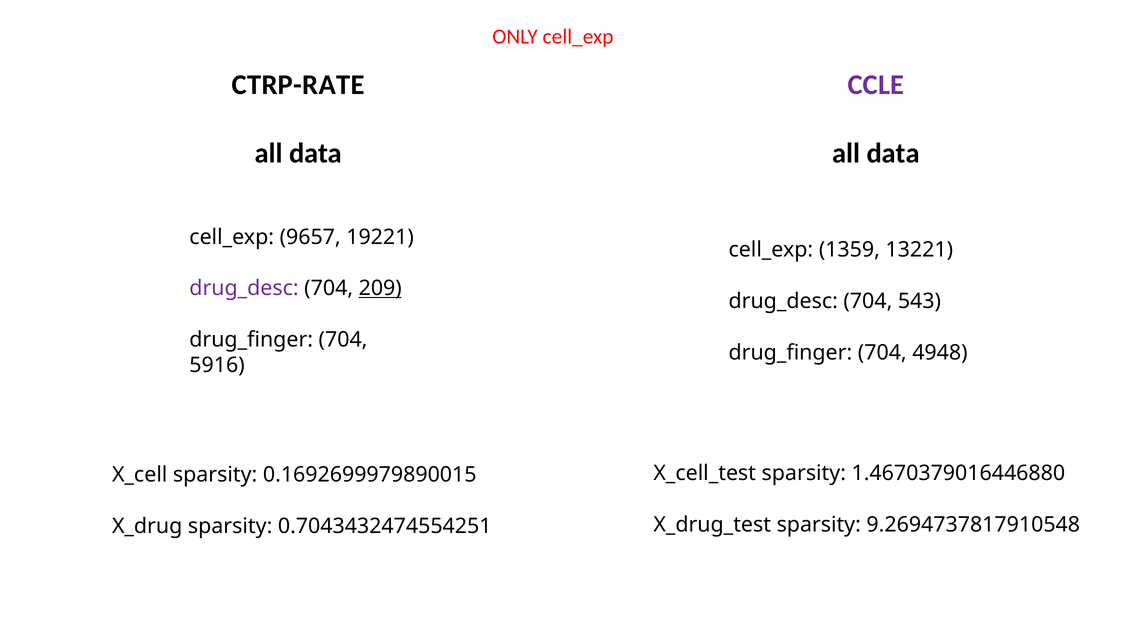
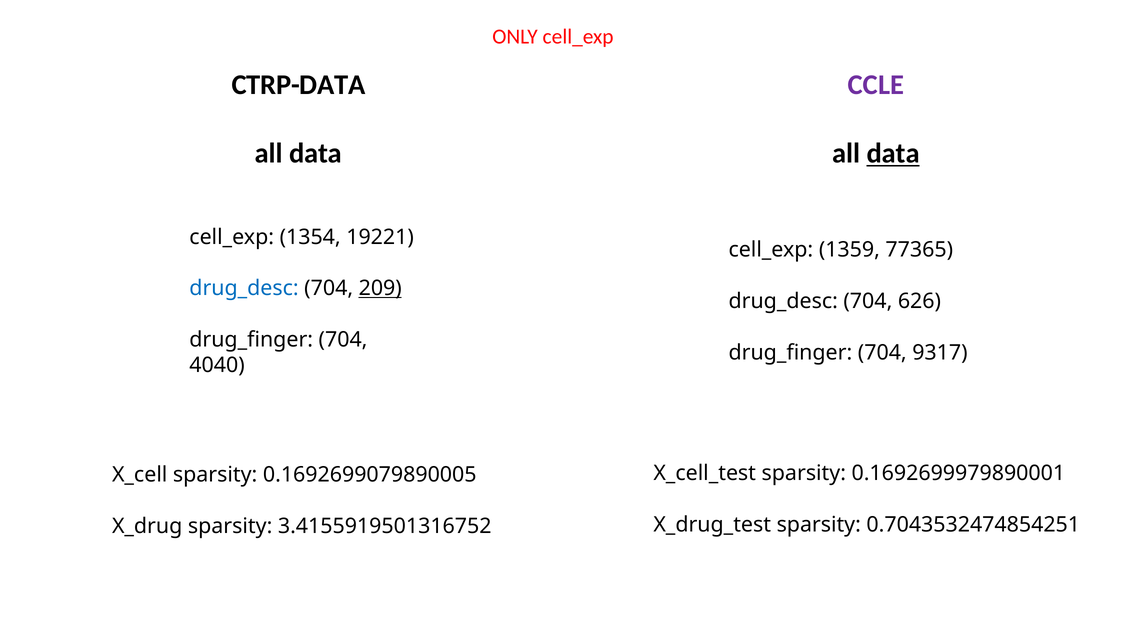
CTRP-RATE: CTRP-RATE -> CTRP-DATA
data at (893, 154) underline: none -> present
9657: 9657 -> 1354
13221: 13221 -> 77365
drug_desc at (244, 289) colour: purple -> blue
543: 543 -> 626
4948: 4948 -> 9317
5916: 5916 -> 4040
1.4670379016446880: 1.4670379016446880 -> 0.1692699979890001
0.1692699979890015: 0.1692699979890015 -> 0.1692699079890005
9.2694737817910548: 9.2694737817910548 -> 0.7043532474854251
0.7043432474554251: 0.7043432474554251 -> 3.4155919501316752
